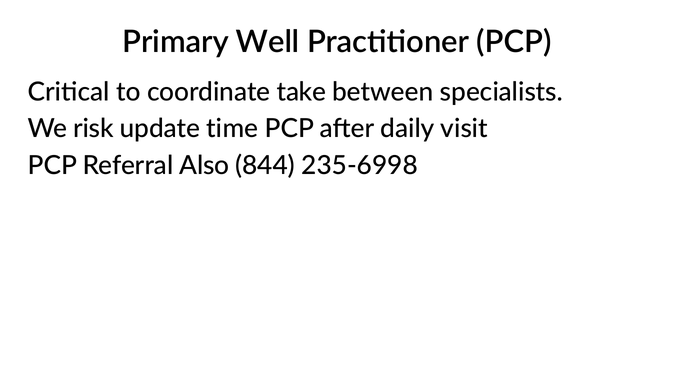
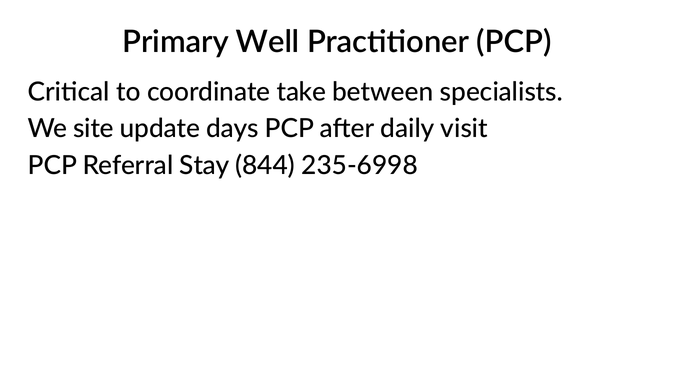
risk: risk -> site
time: time -> days
Also: Also -> Stay
